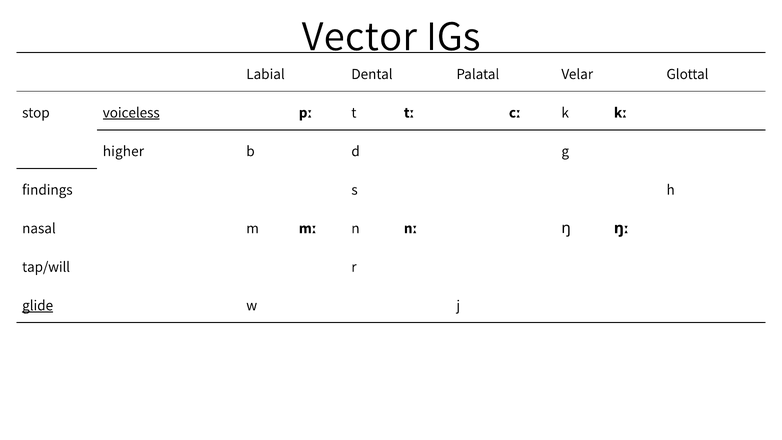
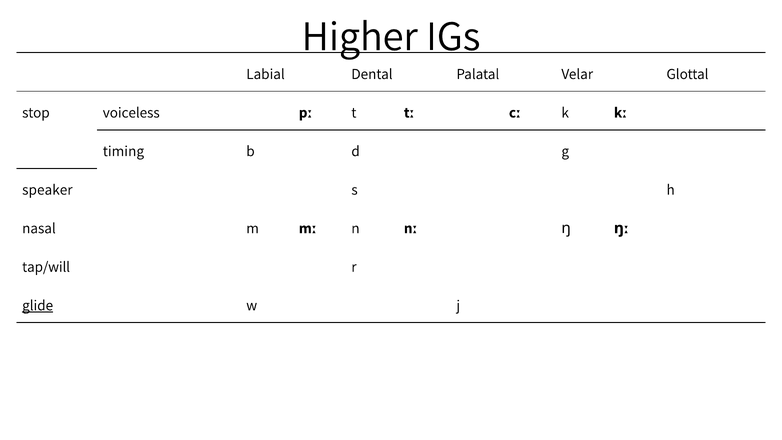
Vector: Vector -> Higher
voiceless underline: present -> none
higher: higher -> timing
findings: findings -> speaker
